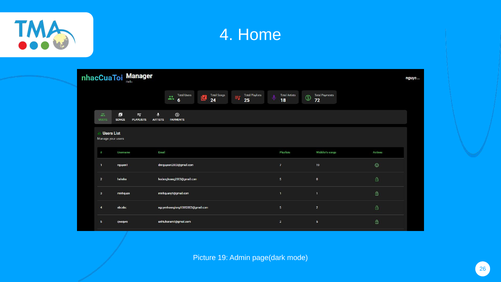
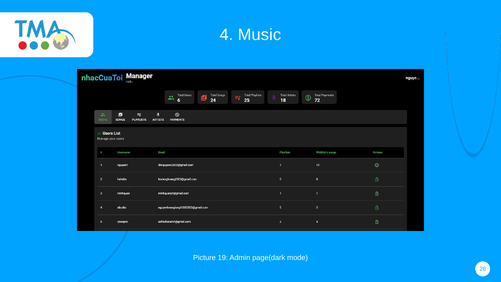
Home: Home -> Music
